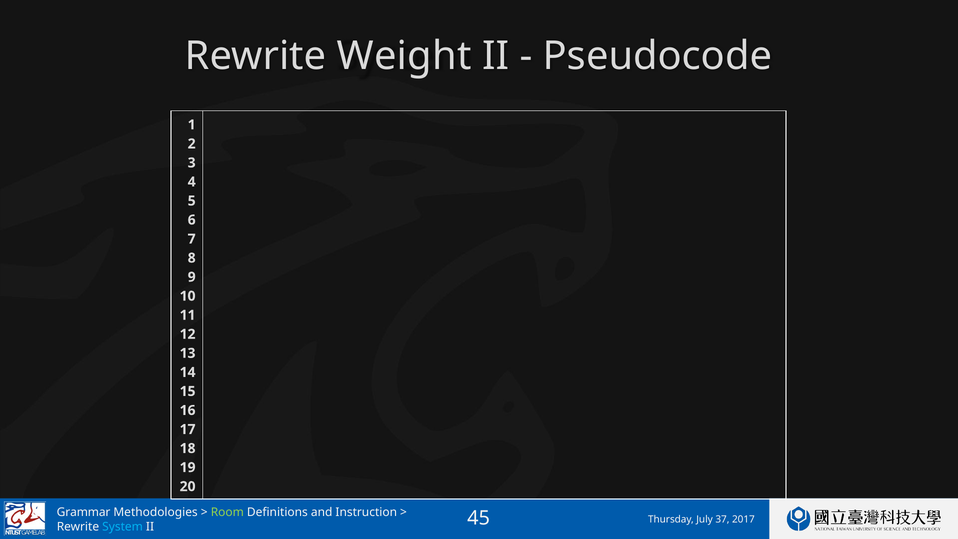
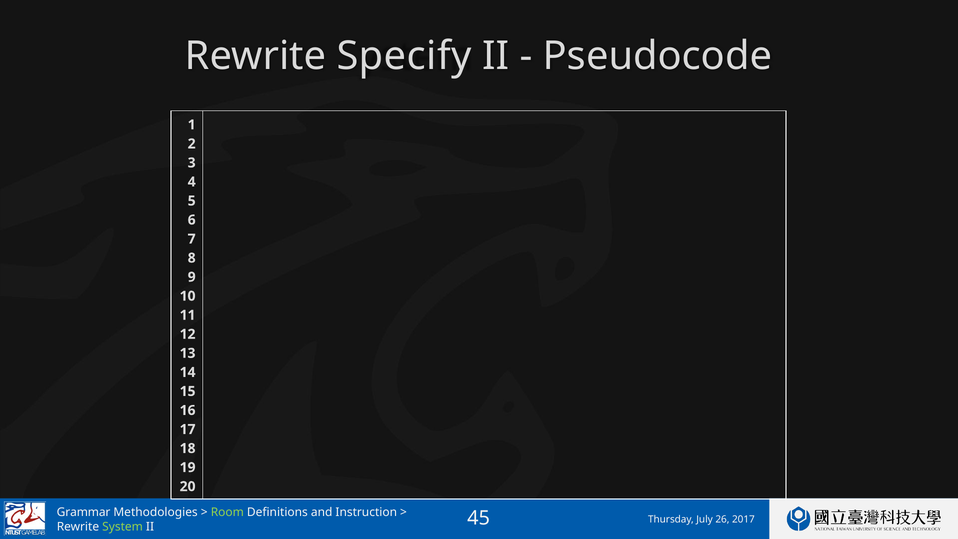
Weight: Weight -> Specify
37: 37 -> 26
System colour: light blue -> light green
